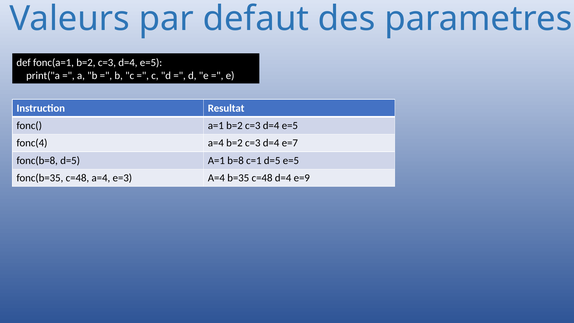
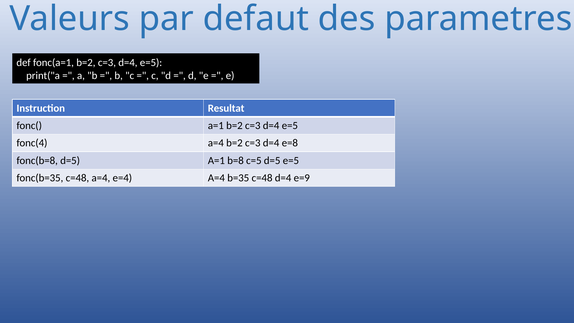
e=7: e=7 -> e=8
c=1: c=1 -> c=5
e=3: e=3 -> e=4
